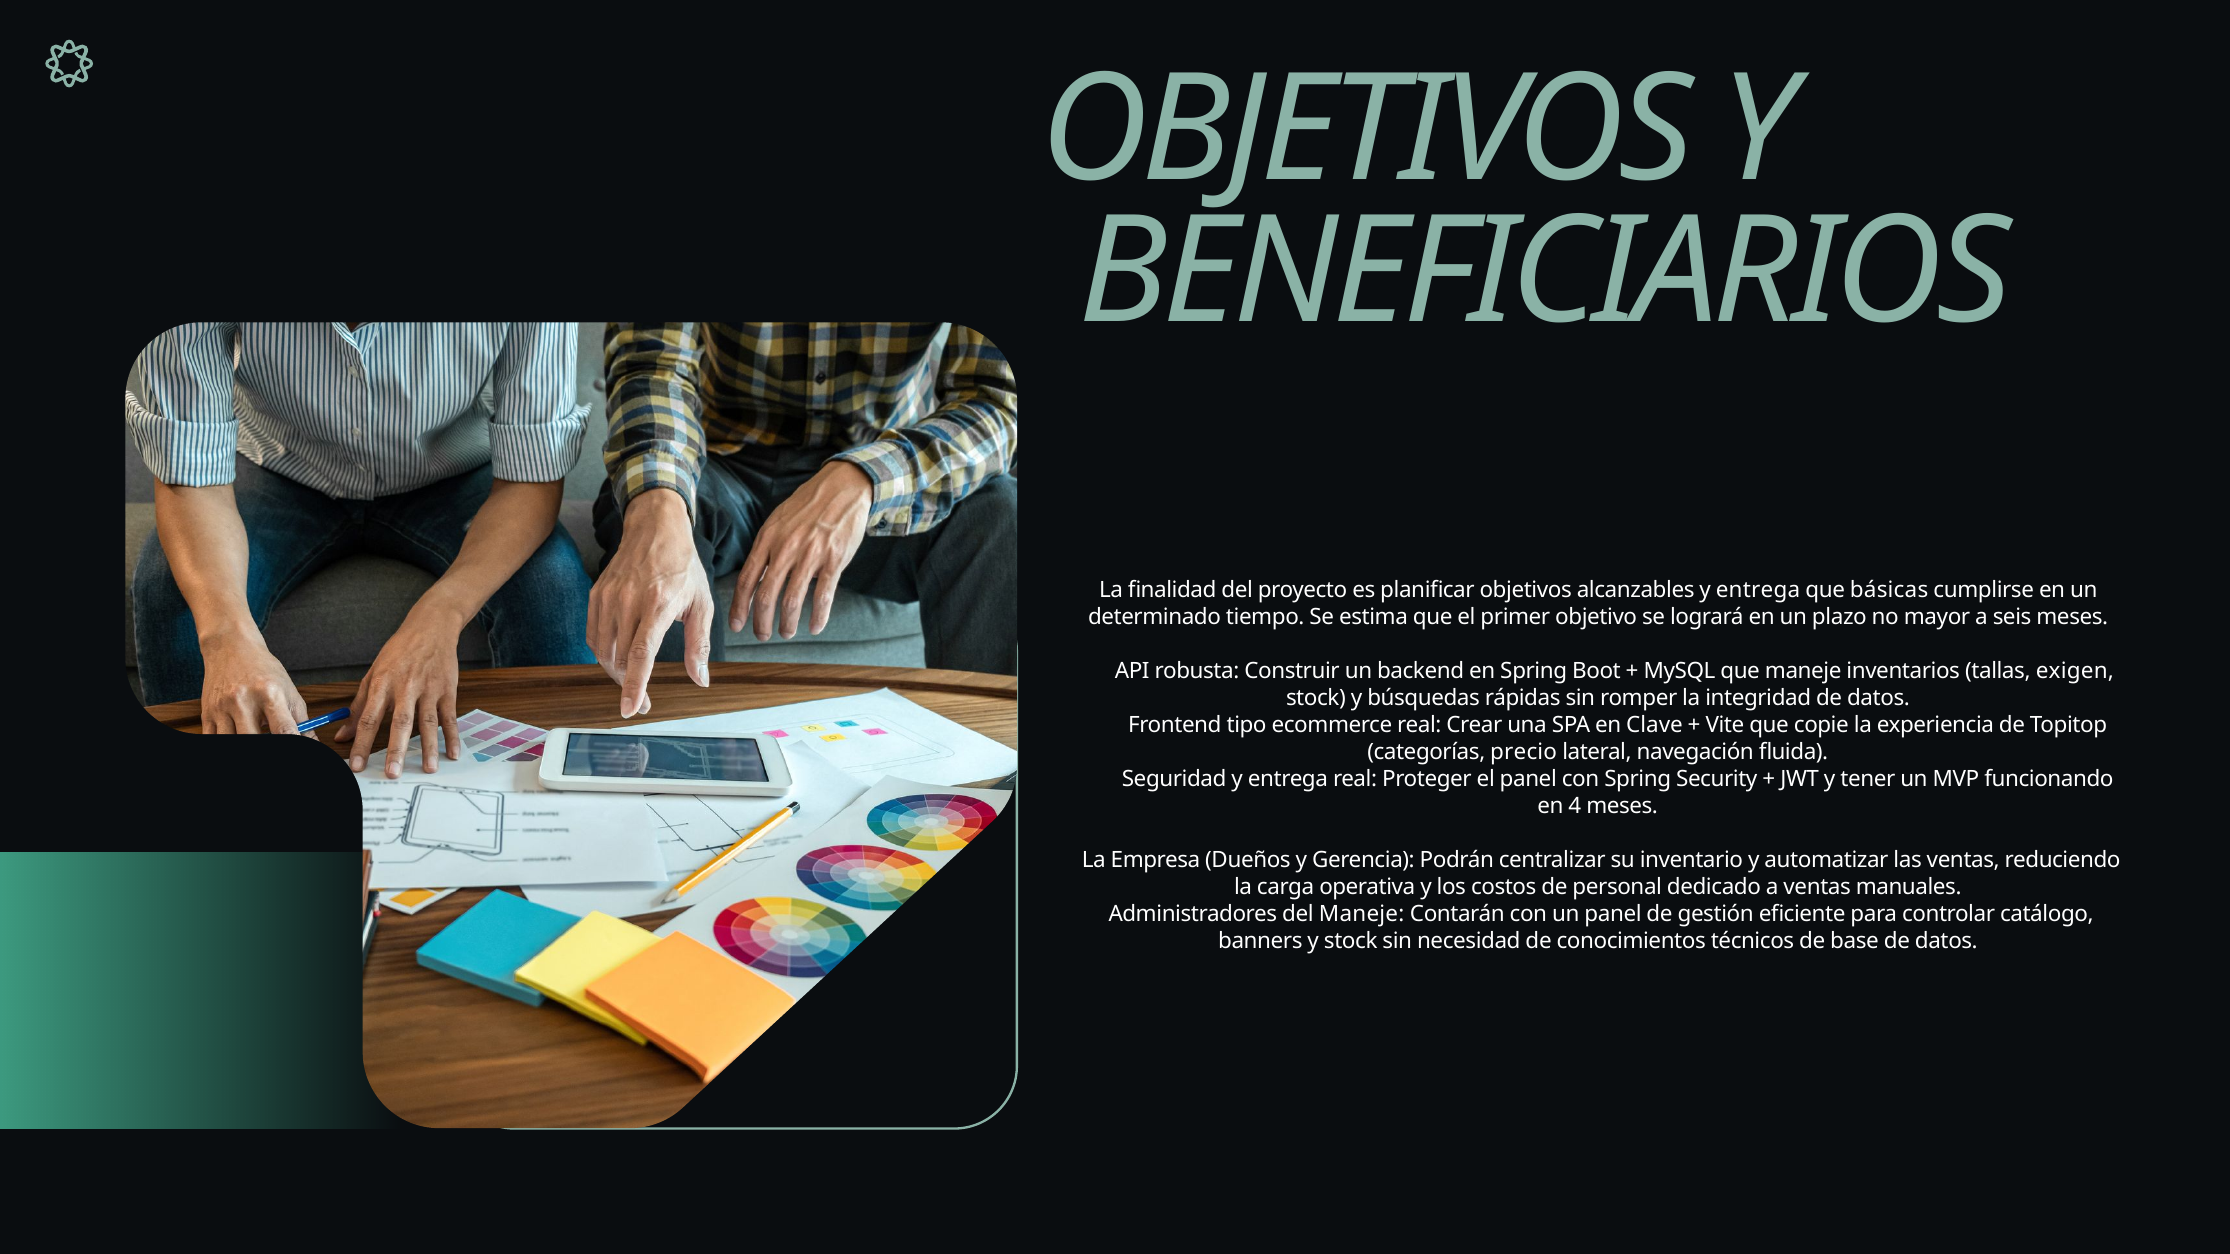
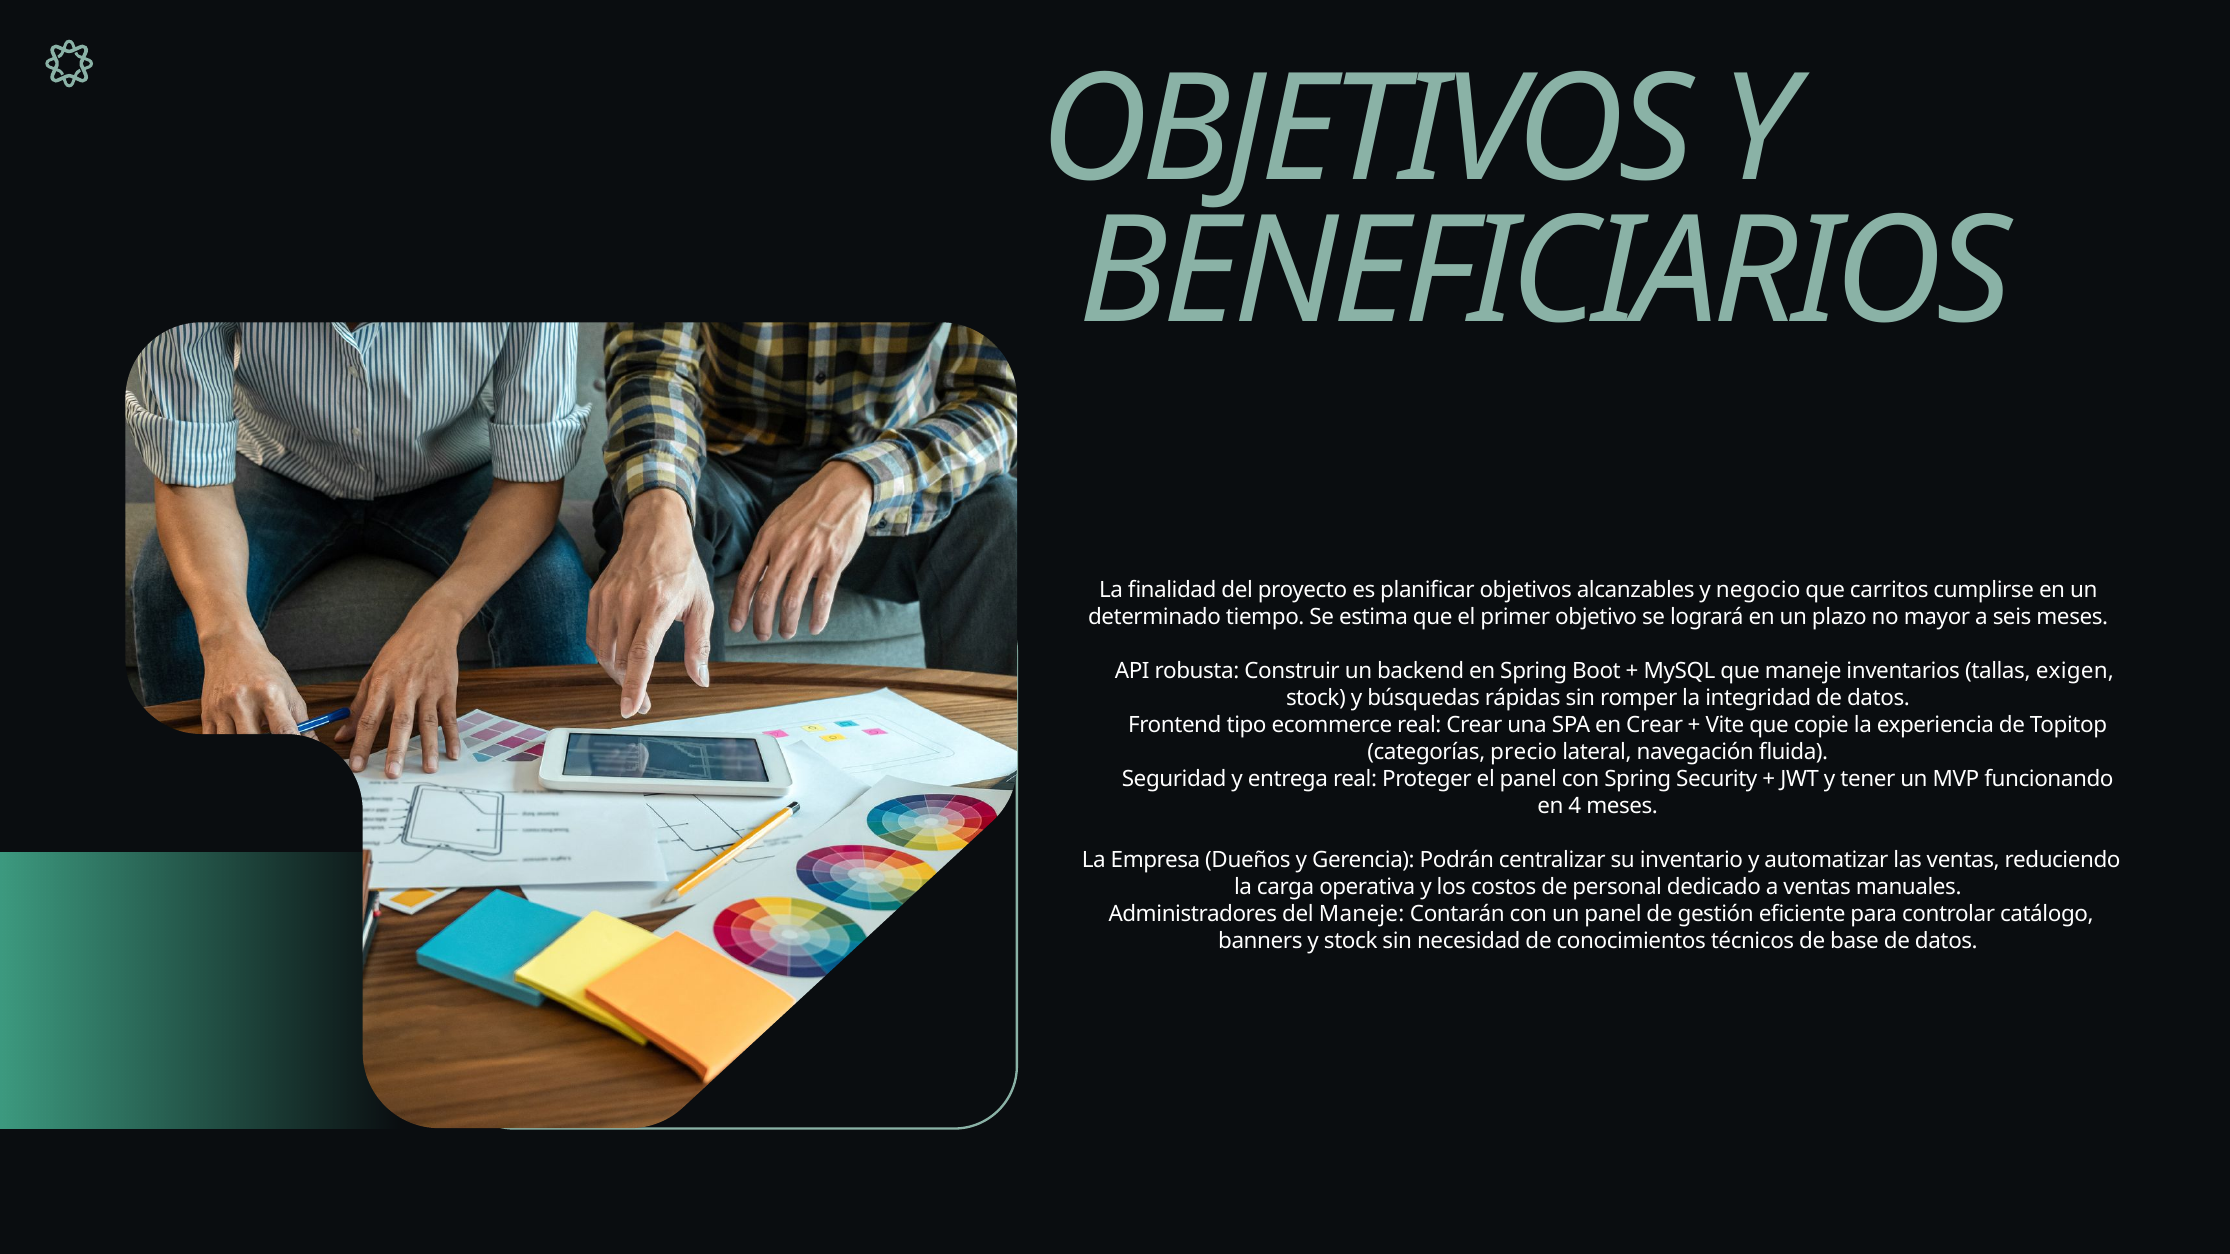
alcanzables y entrega: entrega -> negocio
básicas: básicas -> carritos
en Clave: Clave -> Crear
